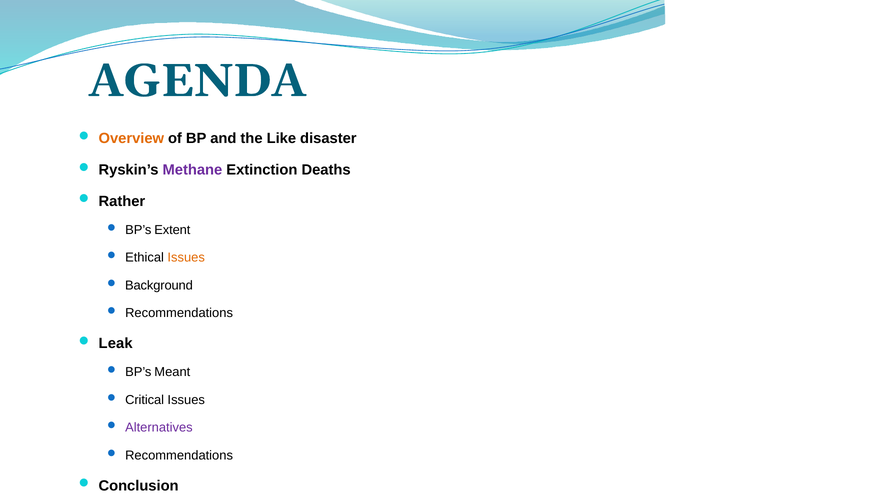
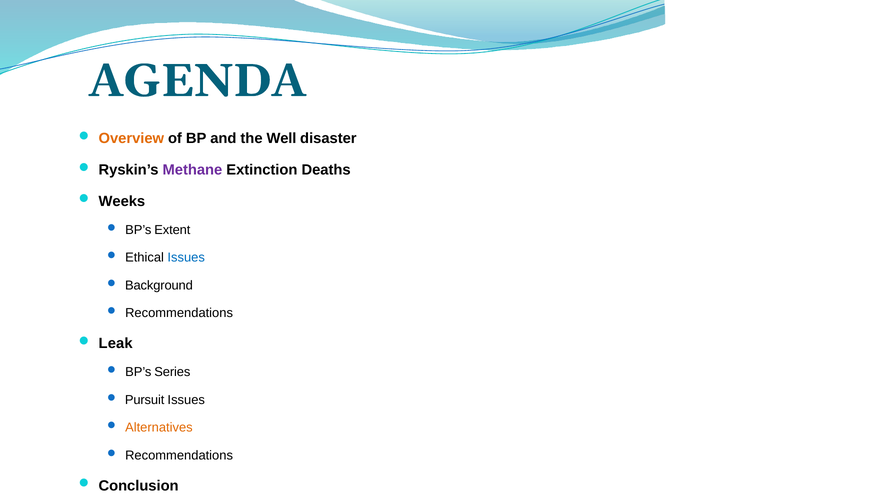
Like: Like -> Well
Rather: Rather -> Weeks
Issues at (186, 257) colour: orange -> blue
Meant: Meant -> Series
Critical: Critical -> Pursuit
Alternatives colour: purple -> orange
